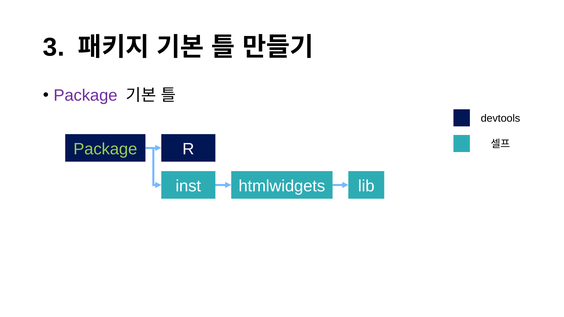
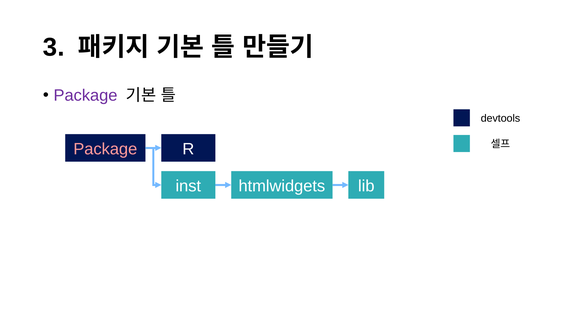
Package at (105, 149) colour: light green -> pink
